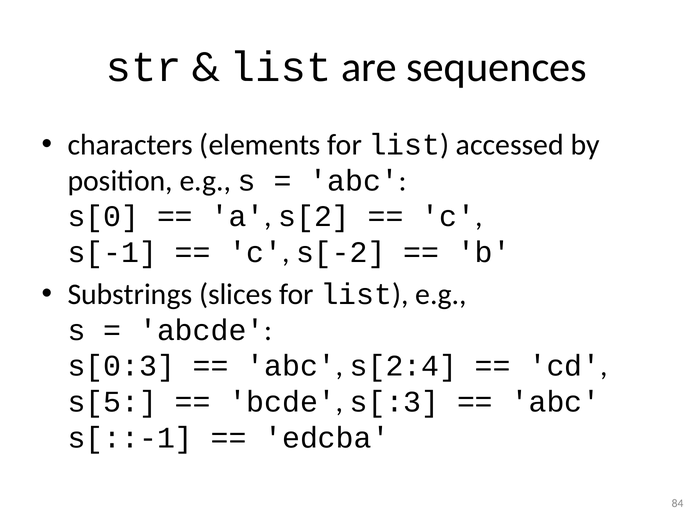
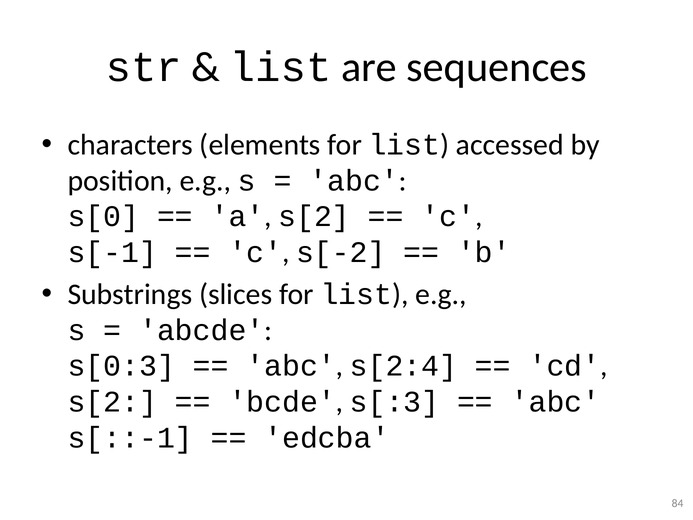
s[5 at (112, 402): s[5 -> s[2
